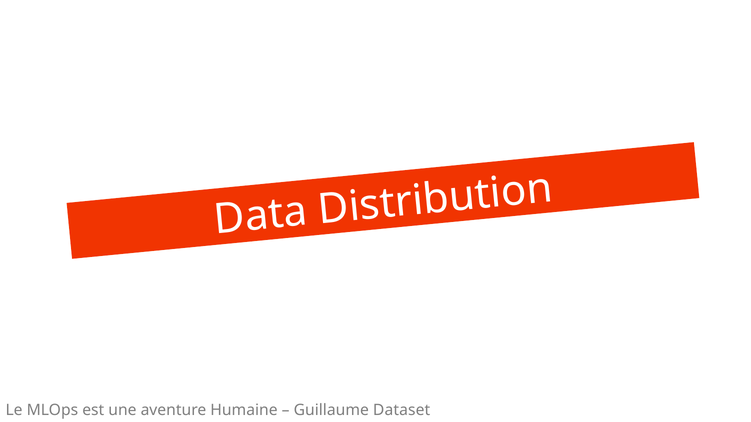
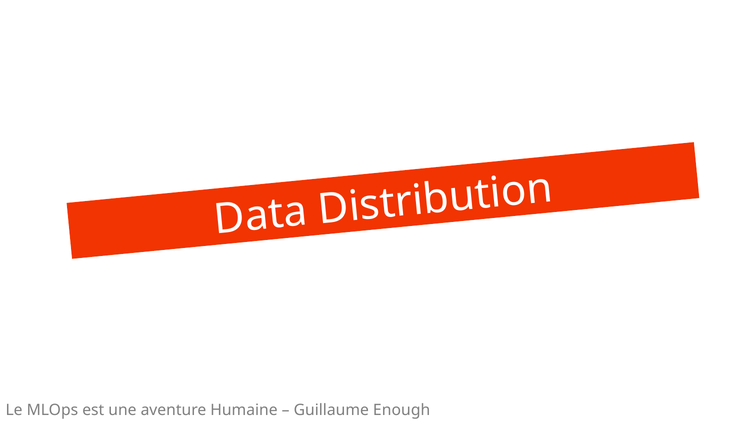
Dataset: Dataset -> Enough
